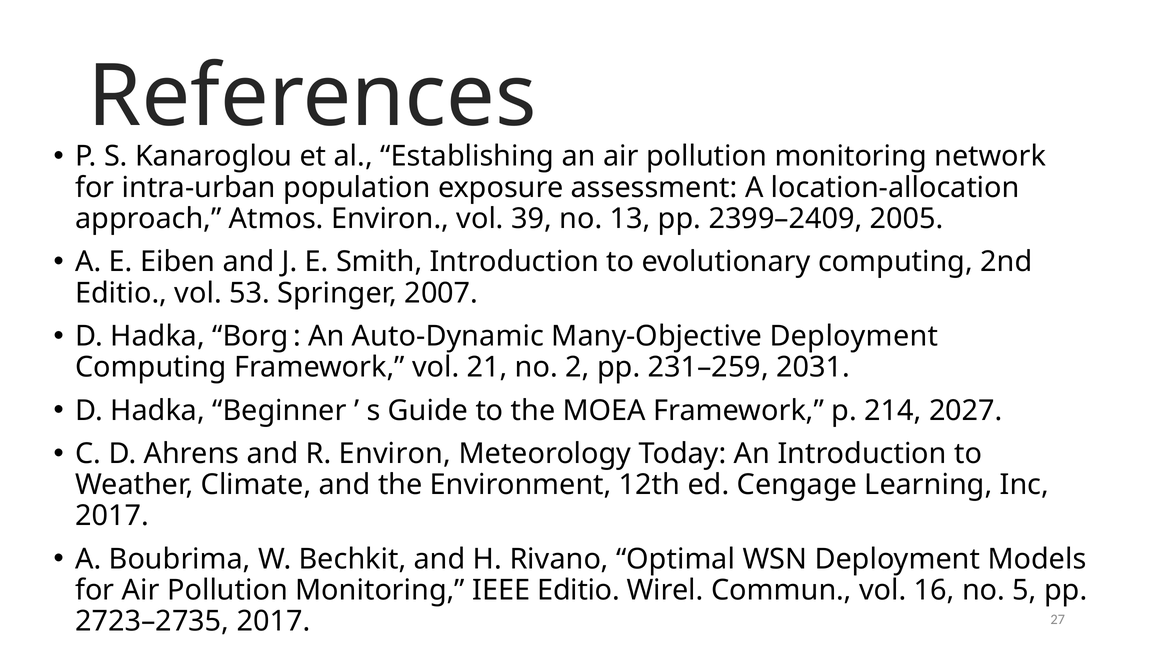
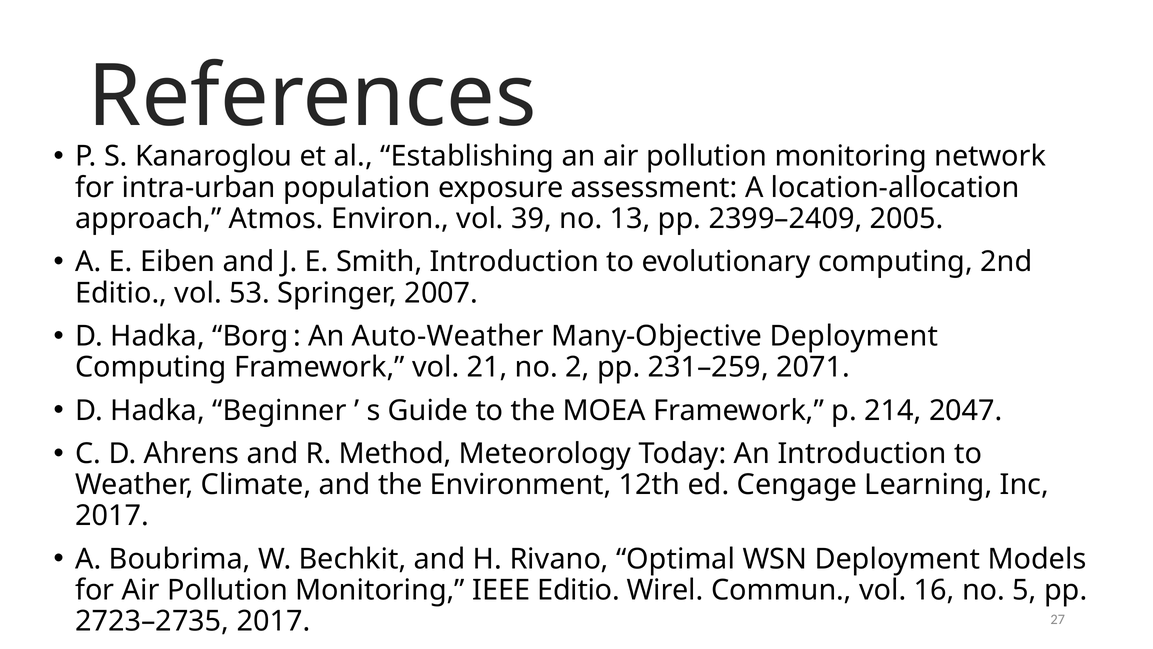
Auto-Dynamic: Auto-Dynamic -> Auto-Weather
2031: 2031 -> 2071
2027: 2027 -> 2047
R Environ: Environ -> Method
